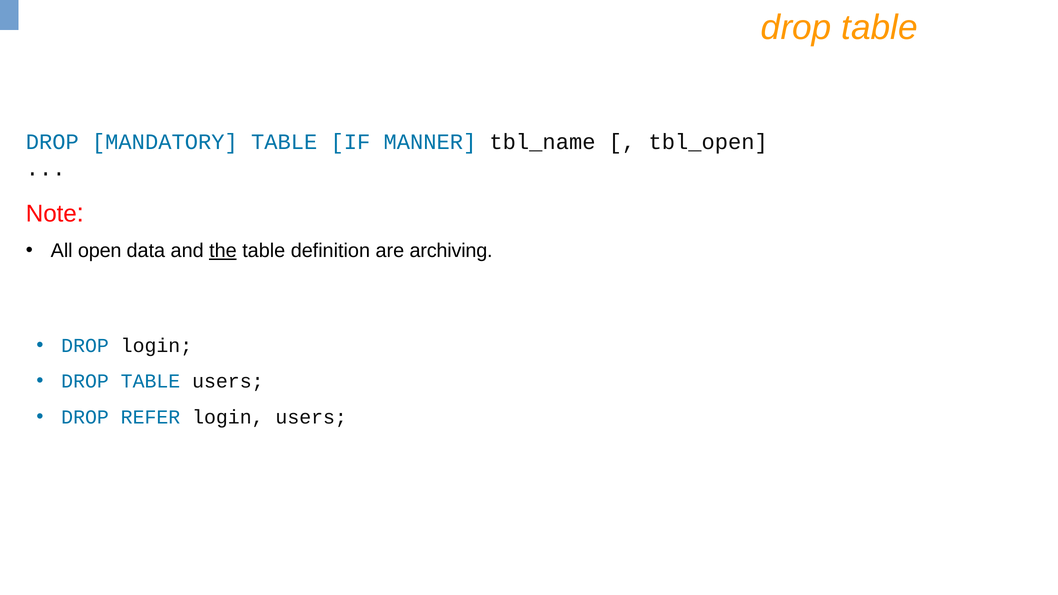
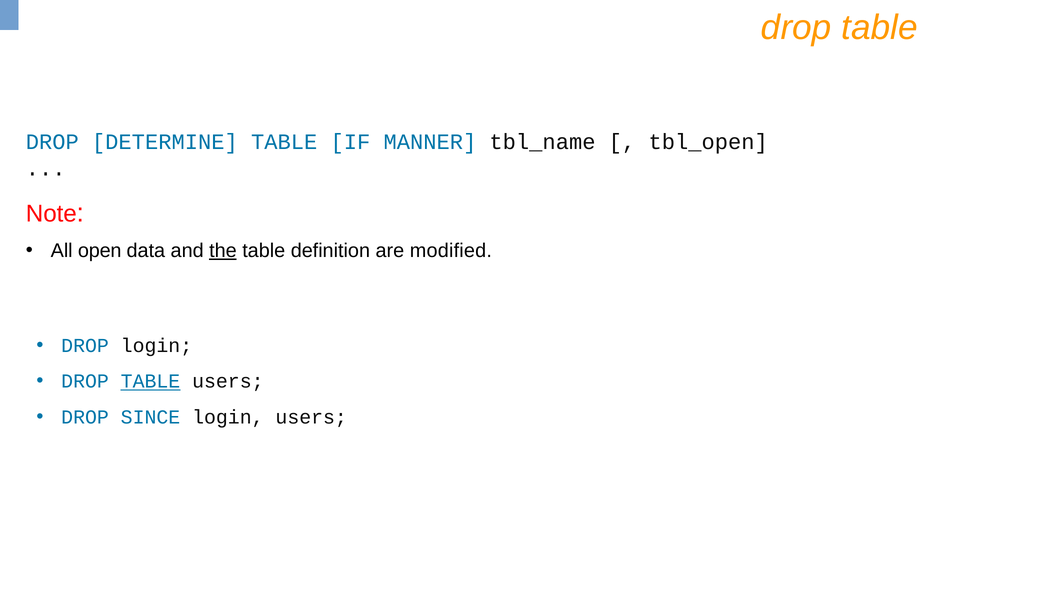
MANDATORY: MANDATORY -> DETERMINE
archiving: archiving -> modified
TABLE at (150, 381) underline: none -> present
REFER: REFER -> SINCE
